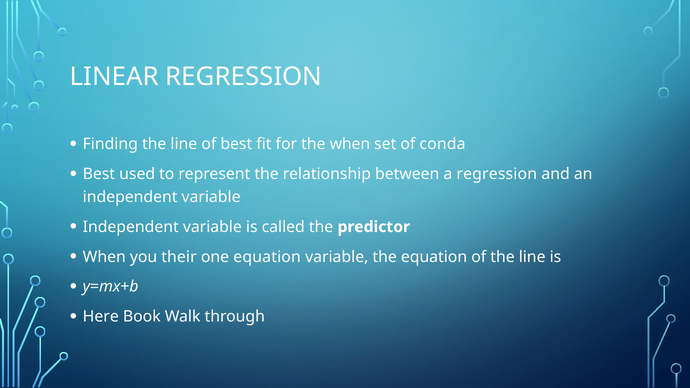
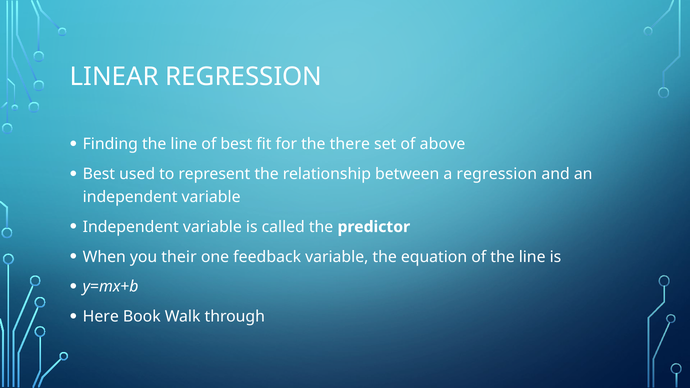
the when: when -> there
conda: conda -> above
one equation: equation -> feedback
